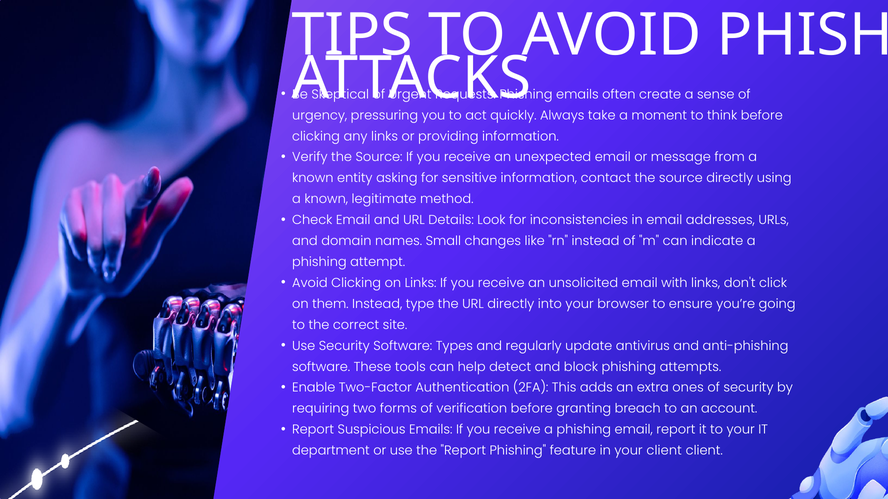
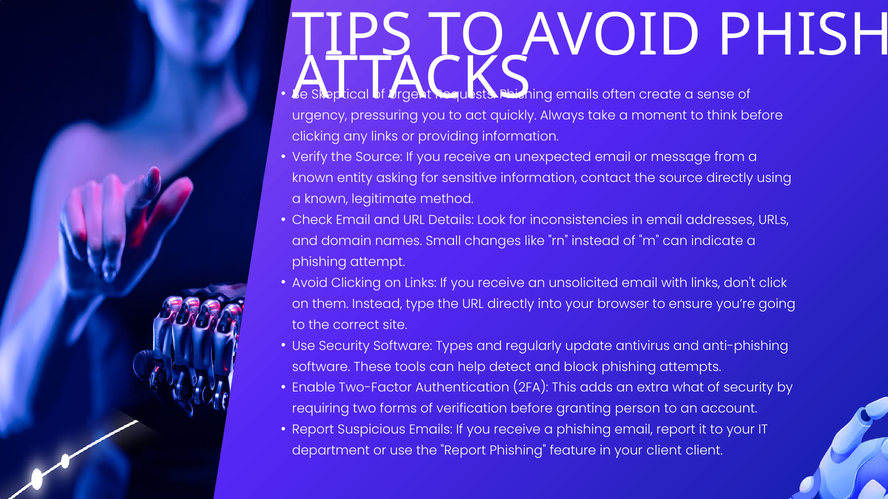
ones: ones -> what
breach: breach -> person
